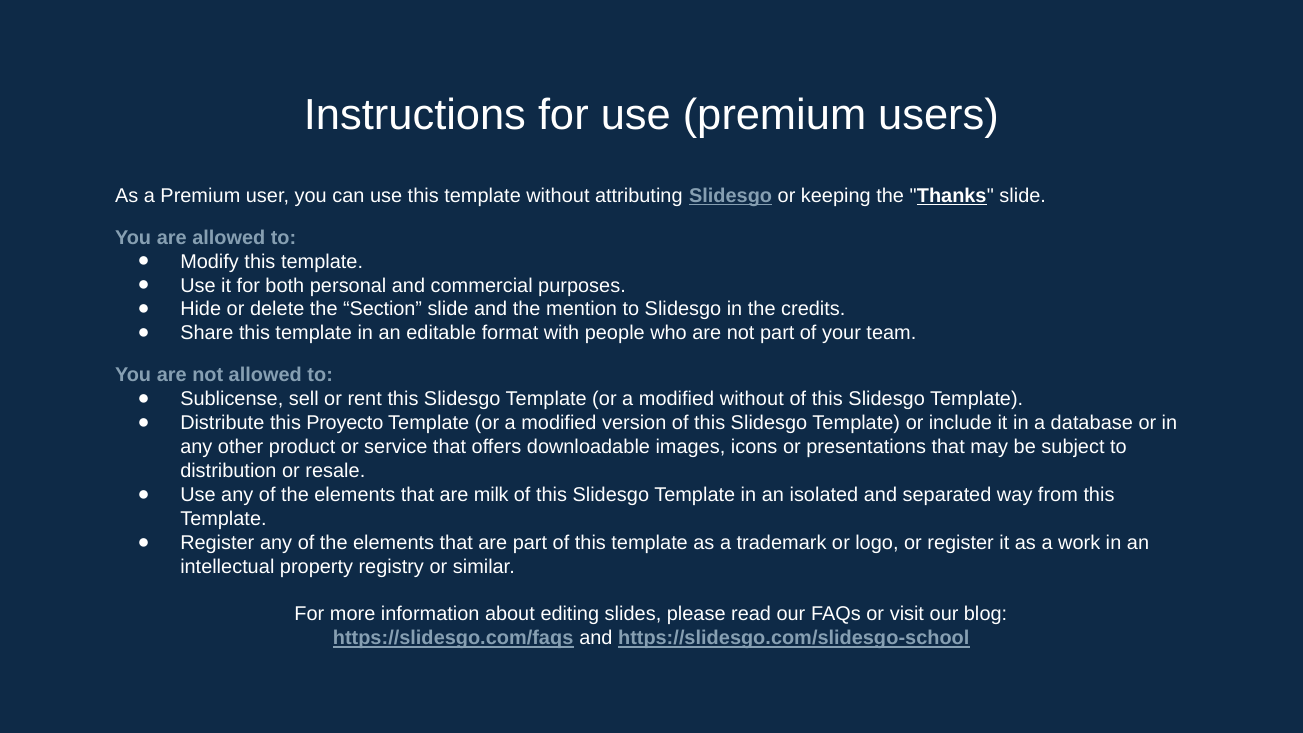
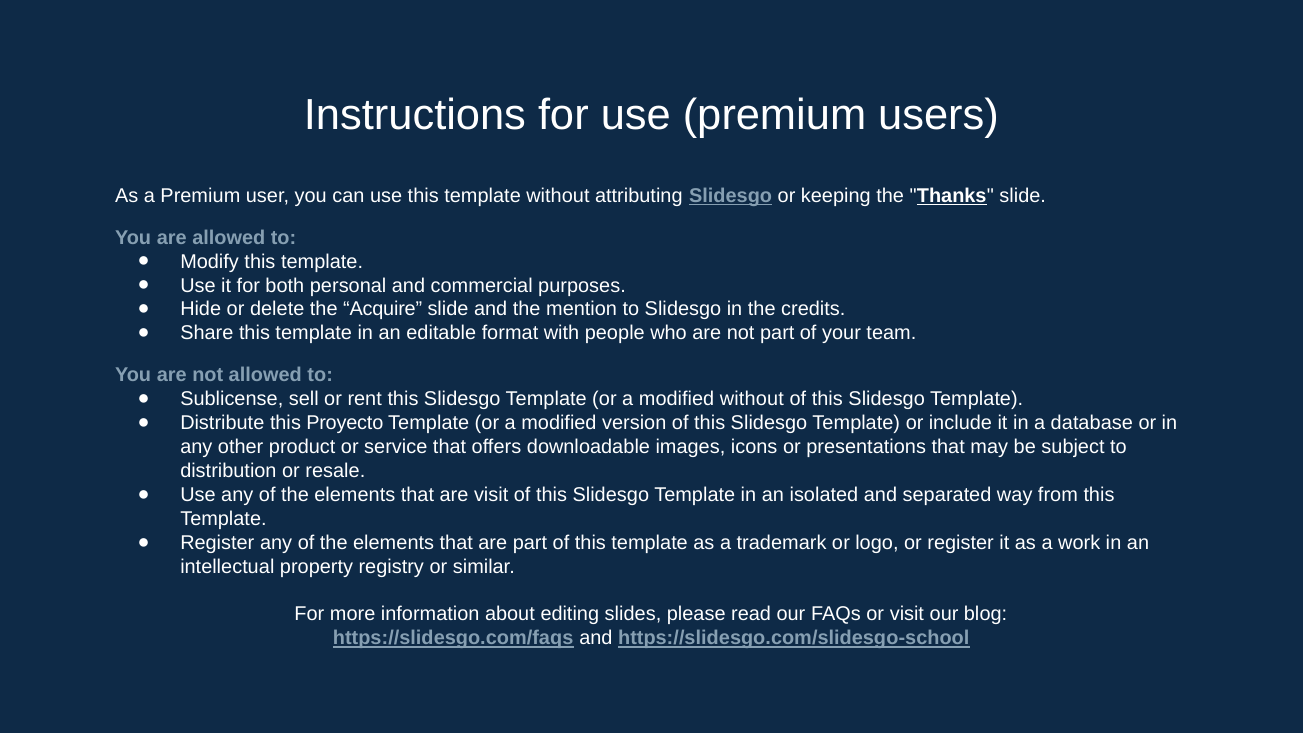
Section: Section -> Acquire
are milk: milk -> visit
